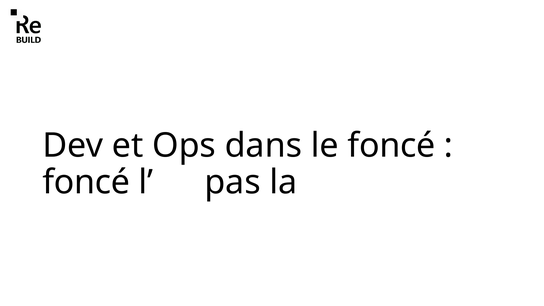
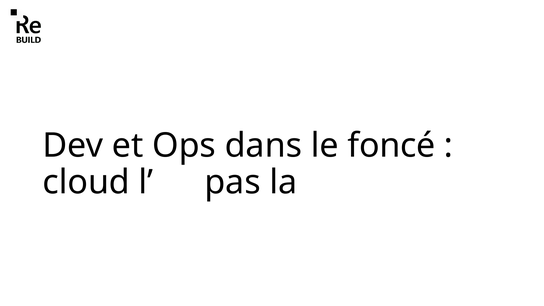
foncé at (86, 182): foncé -> cloud
